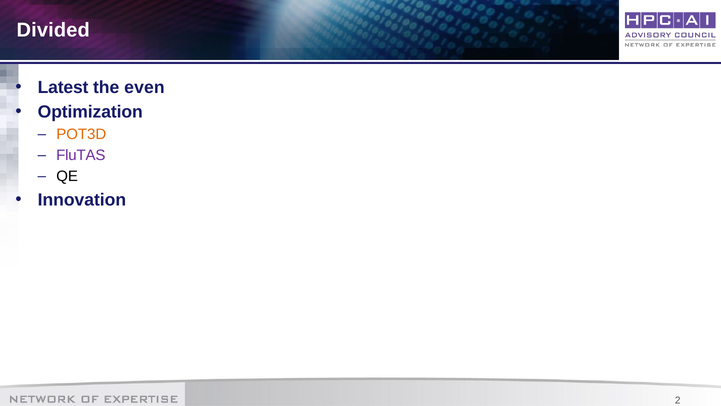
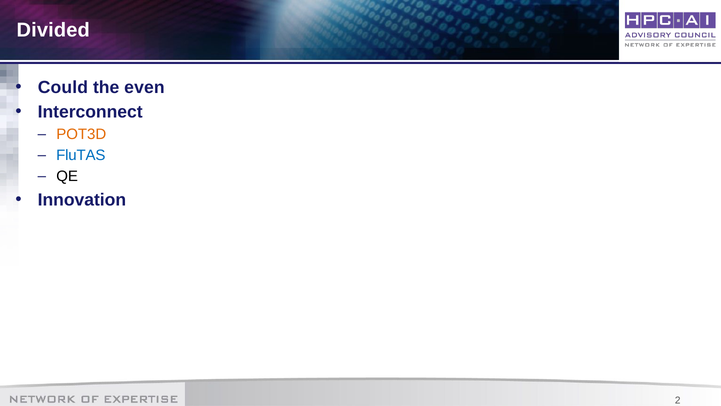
Latest: Latest -> Could
Optimization: Optimization -> Interconnect
FluTAS colour: purple -> blue
